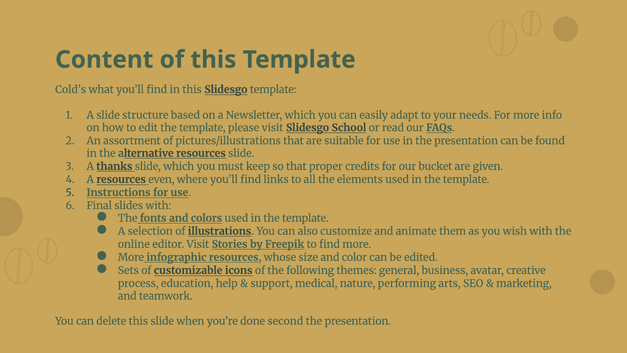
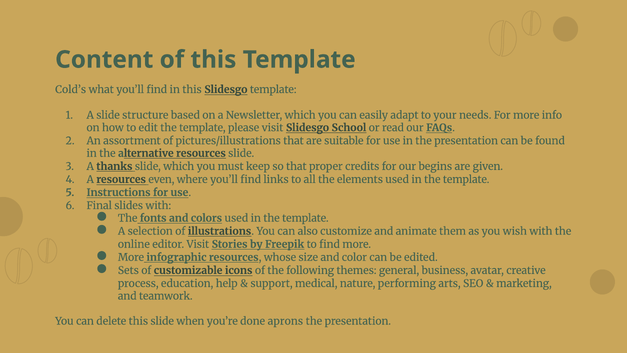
bucket: bucket -> begins
second: second -> aprons
